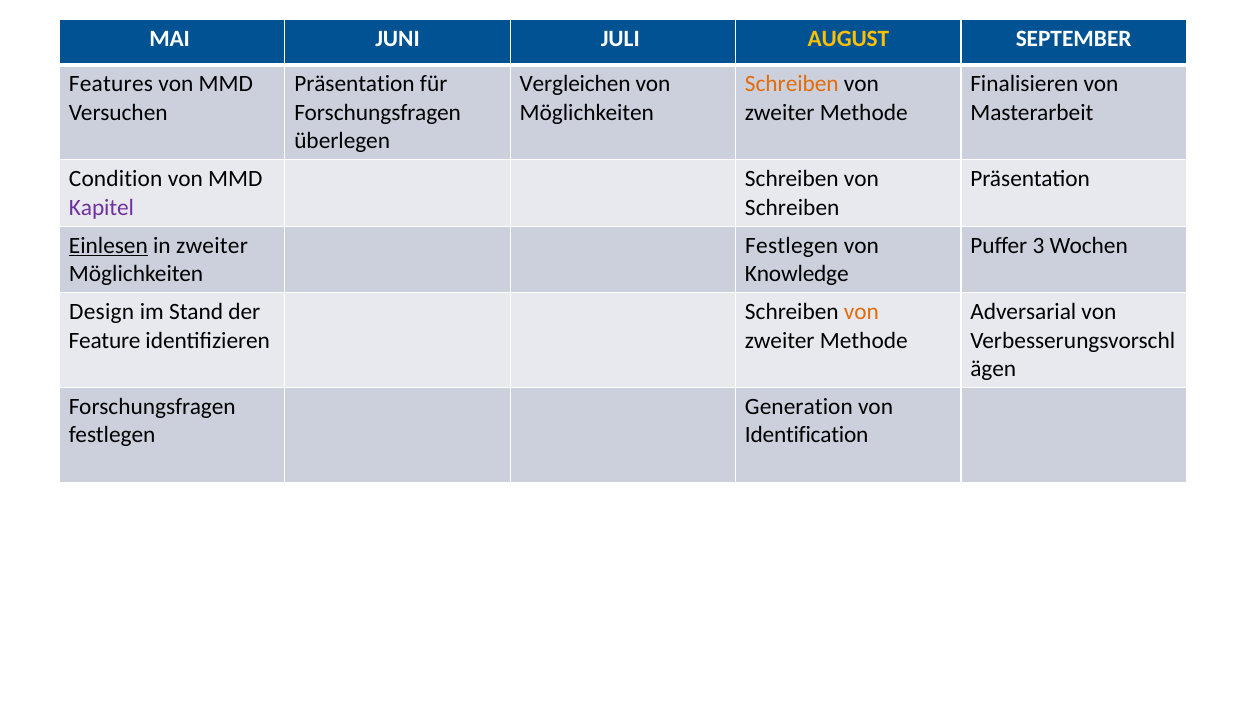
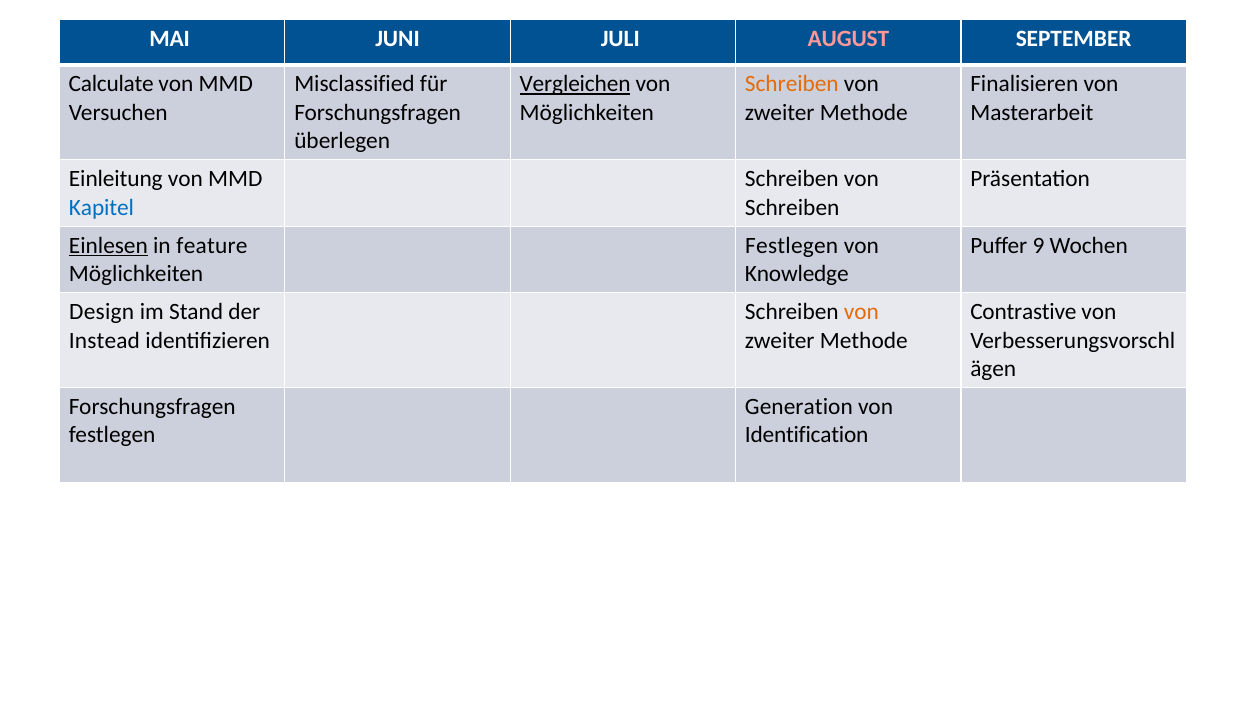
AUGUST colour: yellow -> pink
Features: Features -> Calculate
Präsentation at (354, 84): Präsentation -> Misclassified
Vergleichen underline: none -> present
Condition: Condition -> Einleitung
Kapitel colour: purple -> blue
in zweiter: zweiter -> feature
3: 3 -> 9
Adversarial: Adversarial -> Contrastive
Feature: Feature -> Instead
